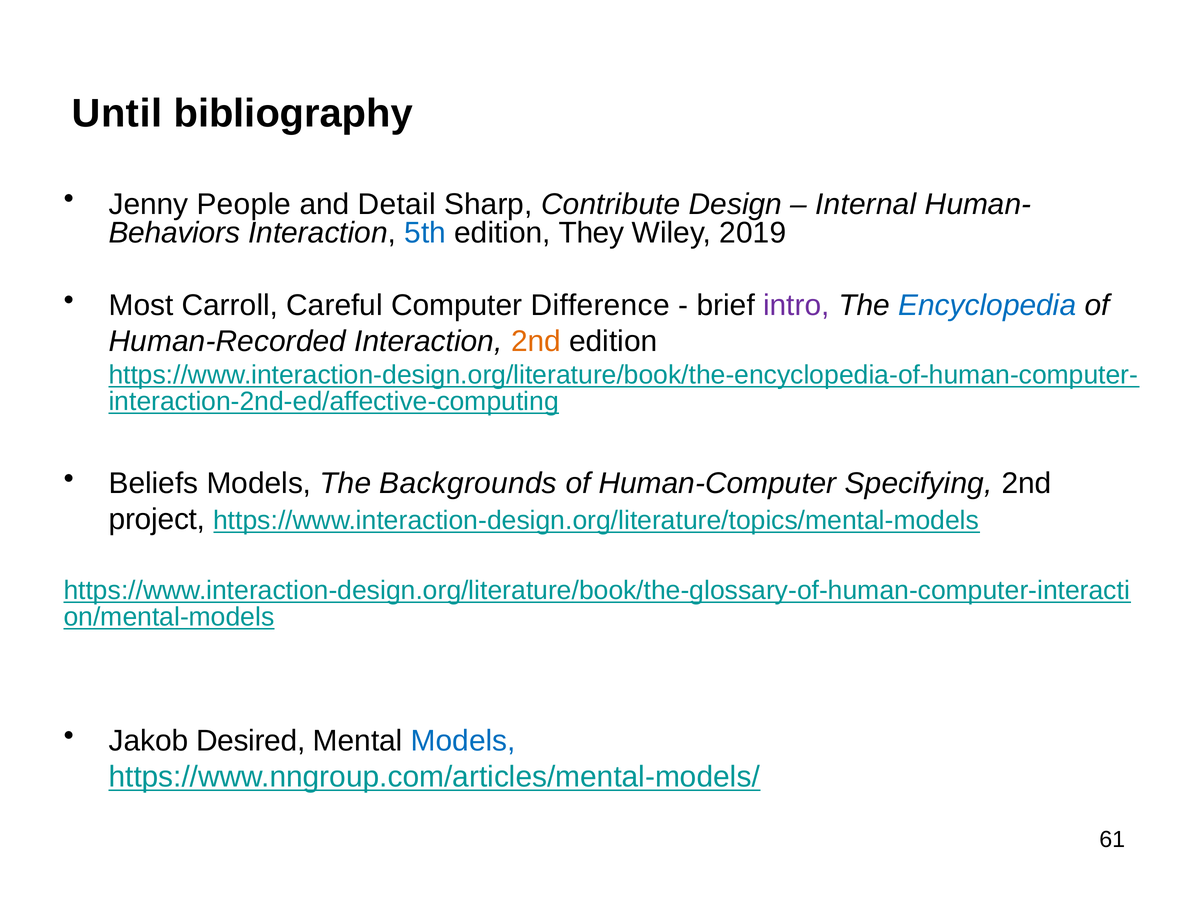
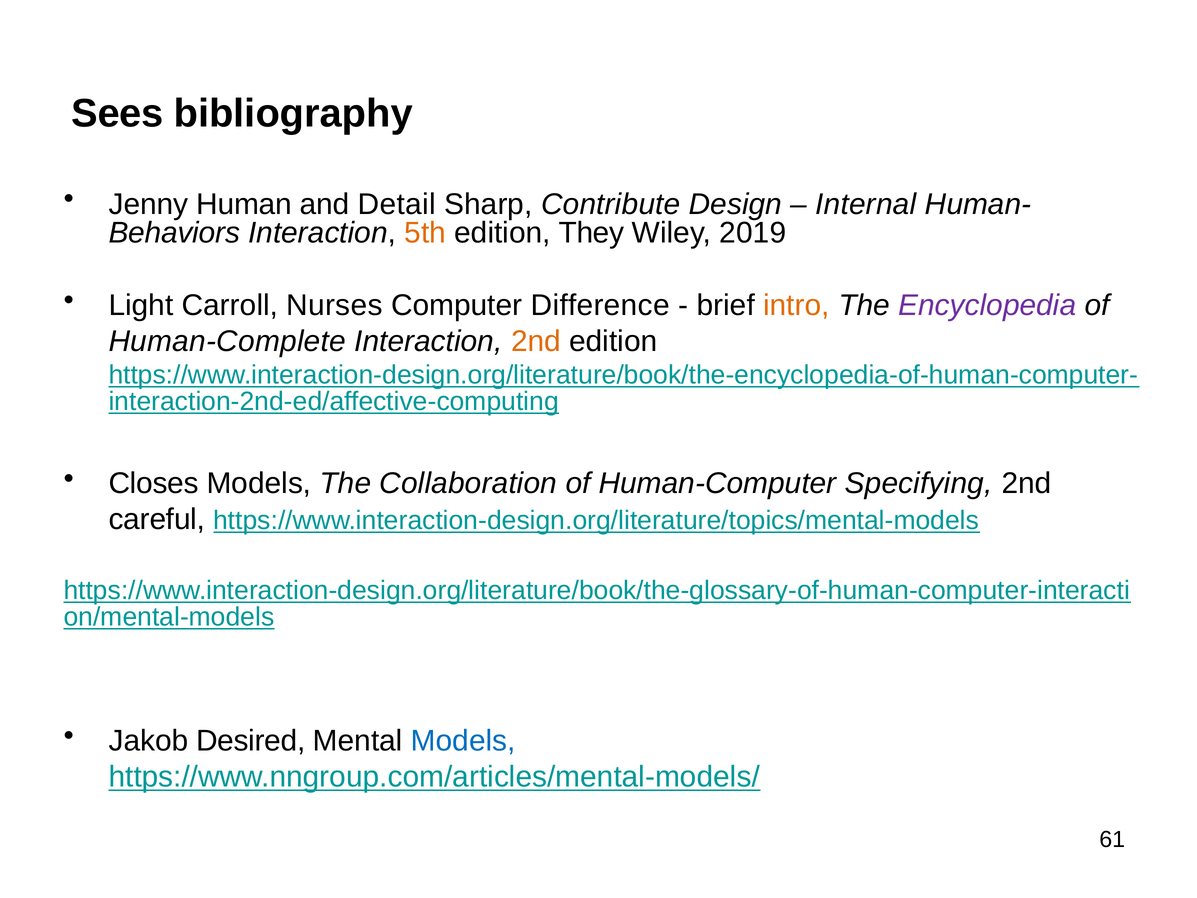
Until: Until -> Sees
People: People -> Human
5th colour: blue -> orange
Most: Most -> Light
Careful: Careful -> Nurses
intro colour: purple -> orange
Encyclopedia colour: blue -> purple
Human-Recorded: Human-Recorded -> Human-Complete
Beliefs: Beliefs -> Closes
Backgrounds: Backgrounds -> Collaboration
project: project -> careful
